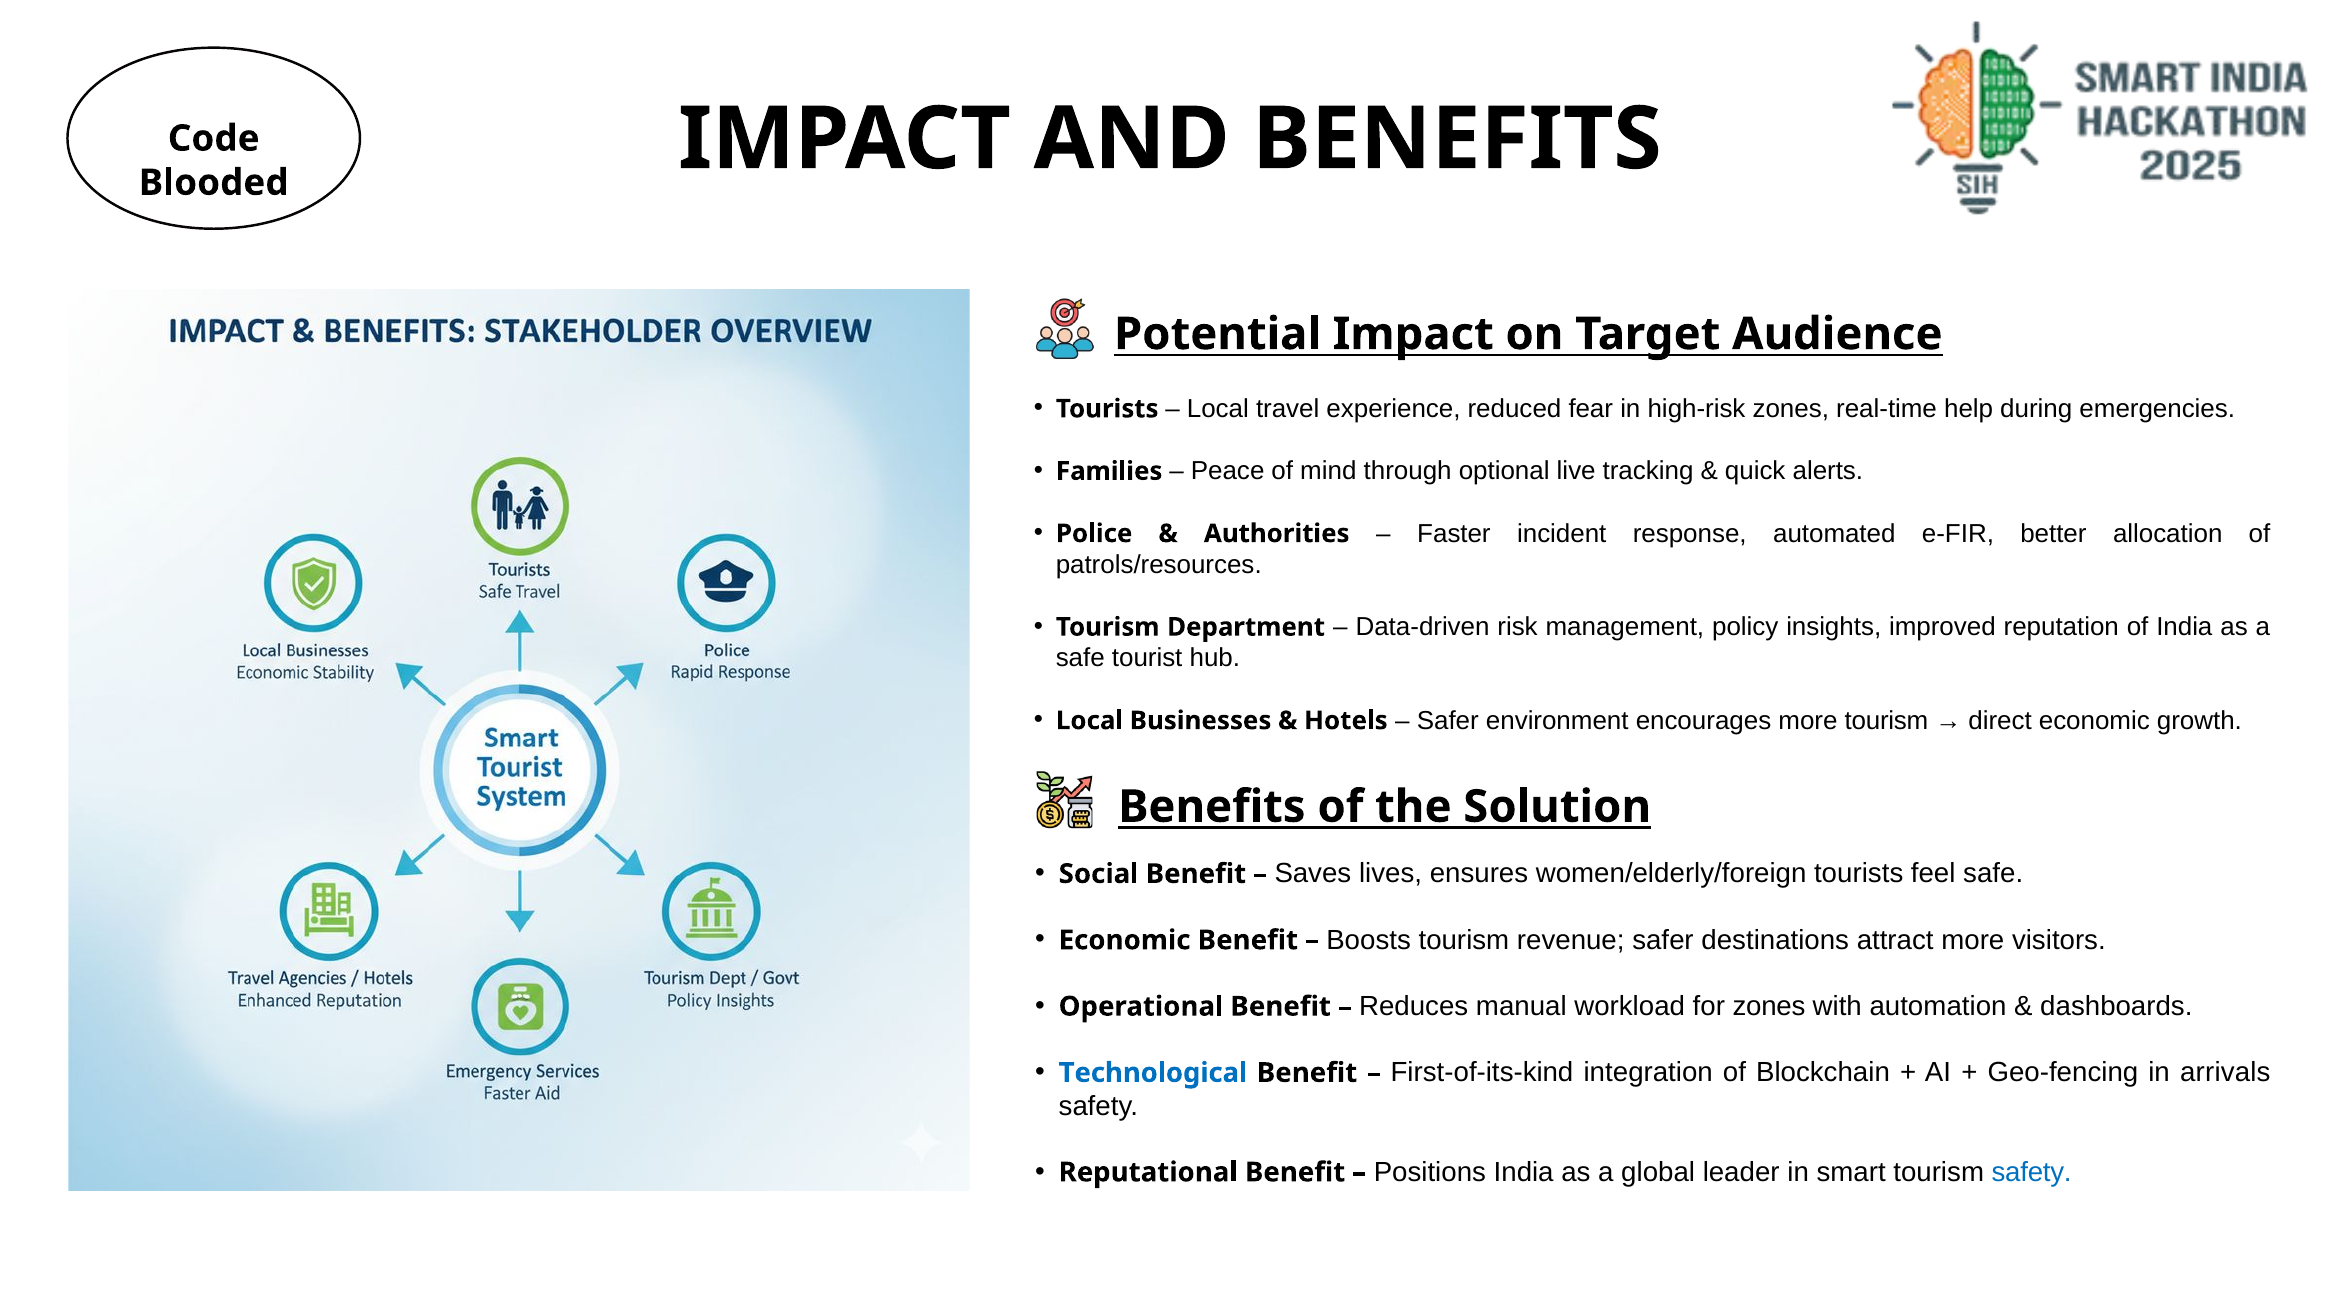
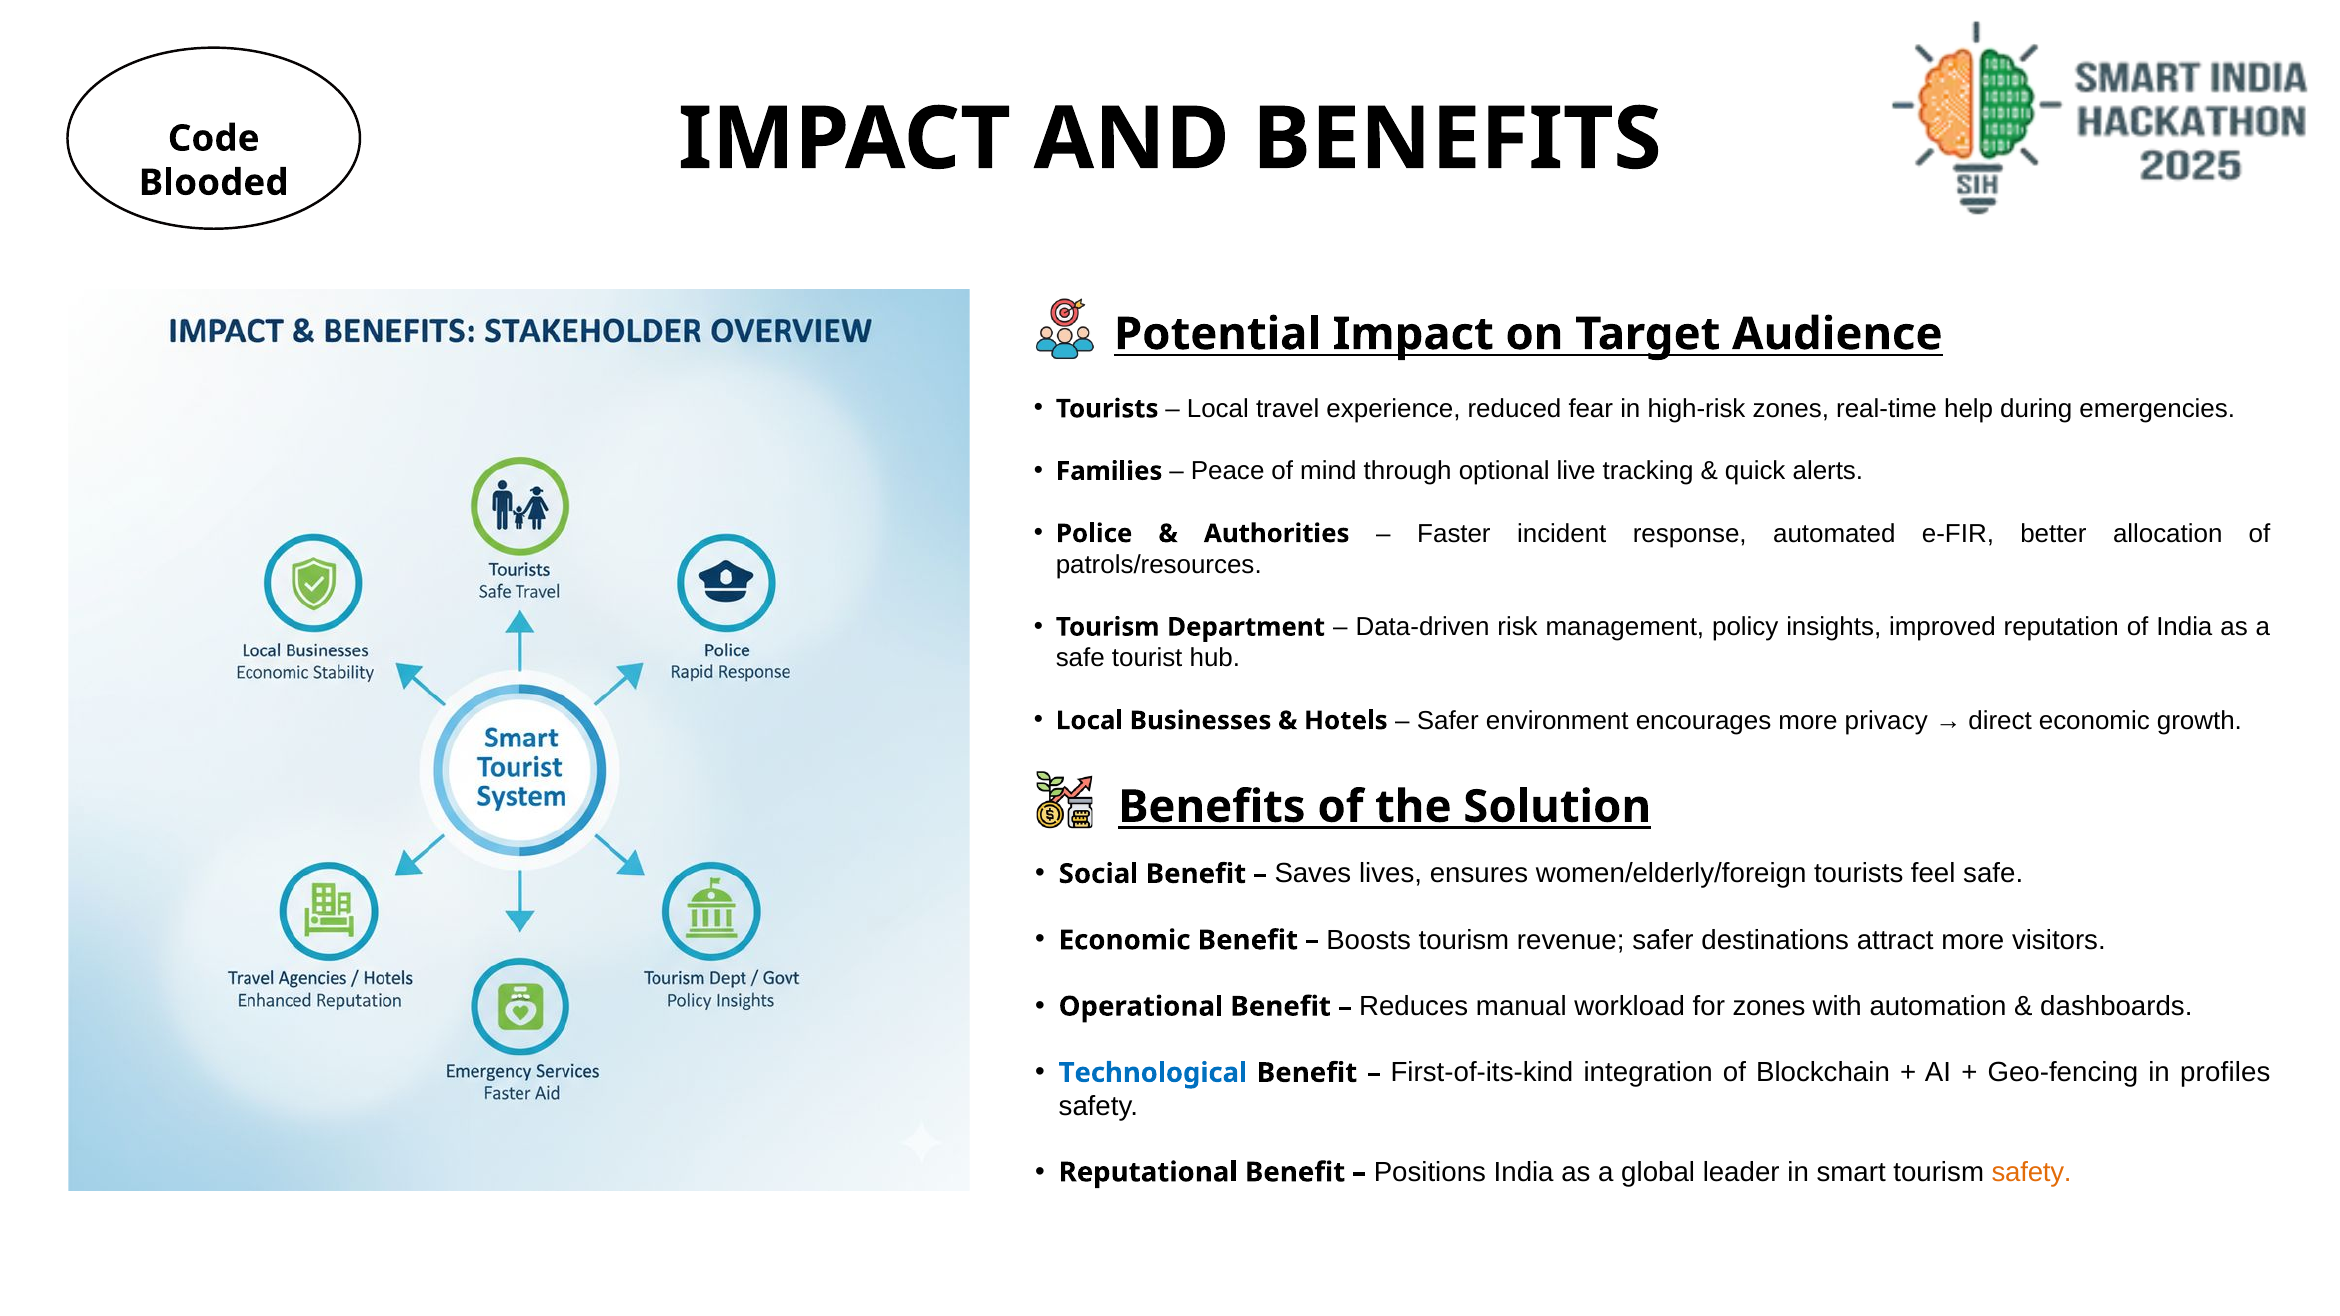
more tourism: tourism -> privacy
arrivals: arrivals -> profiles
safety at (2032, 1173) colour: blue -> orange
